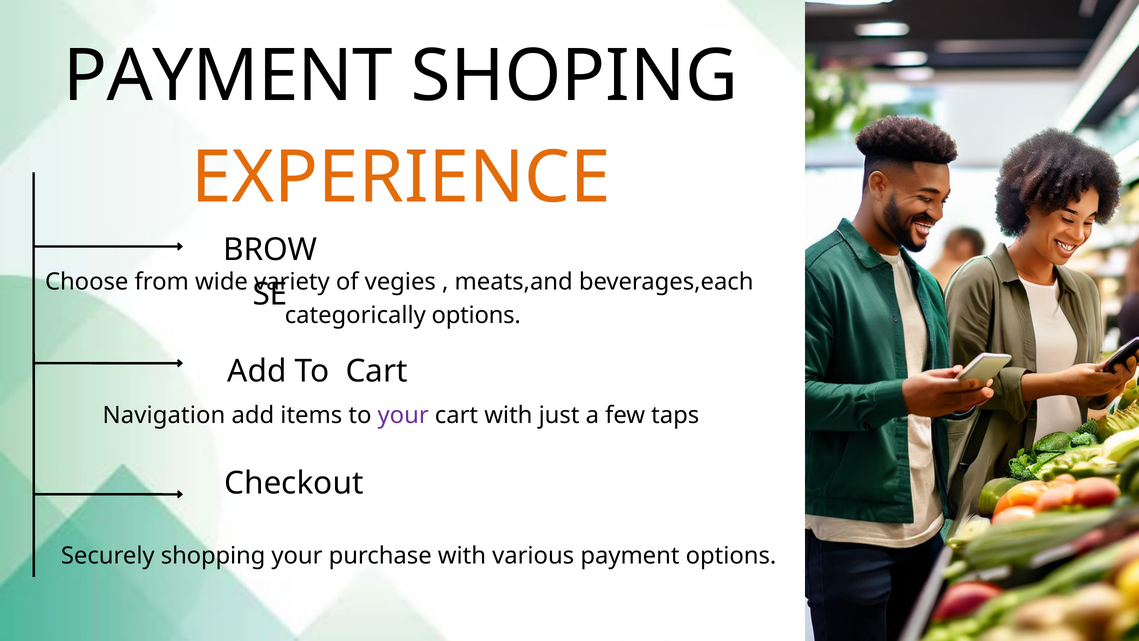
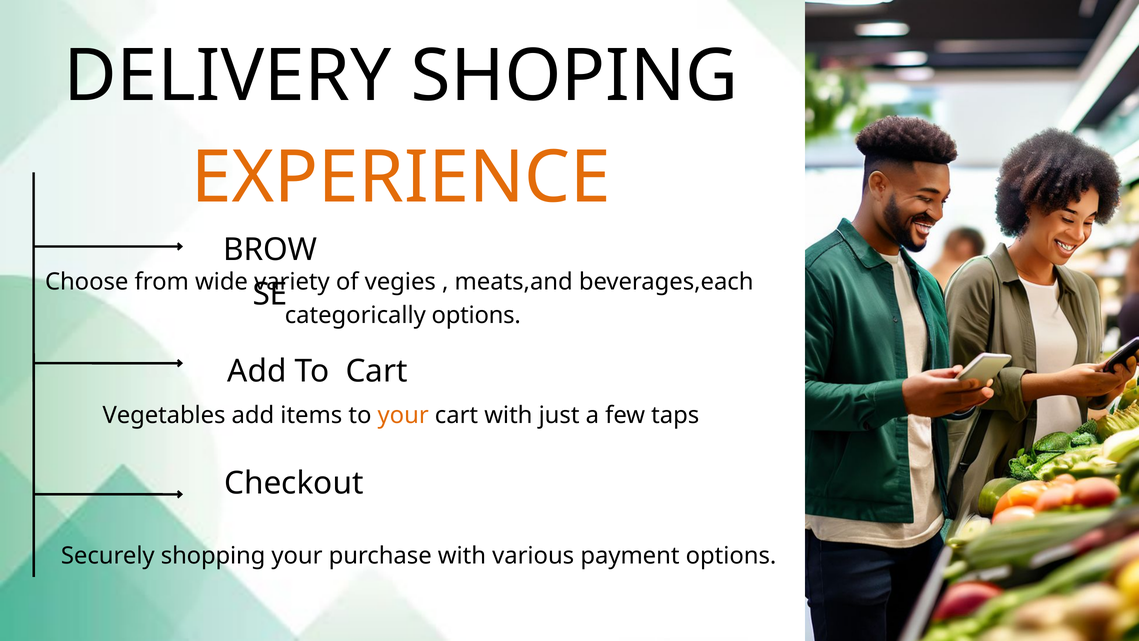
PAYMENT at (228, 76): PAYMENT -> DELIVERY
Navigation: Navigation -> Vegetables
your at (403, 415) colour: purple -> orange
